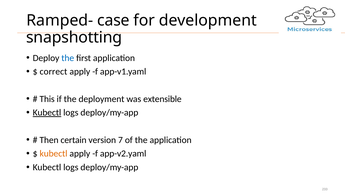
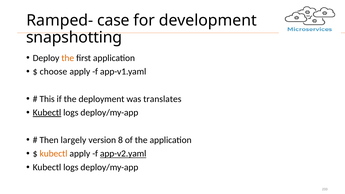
the at (68, 58) colour: blue -> orange
correct: correct -> choose
extensible: extensible -> translates
certain: certain -> largely
7: 7 -> 8
app-v2.yaml underline: none -> present
